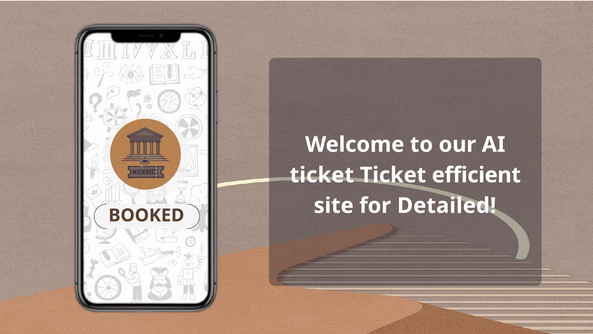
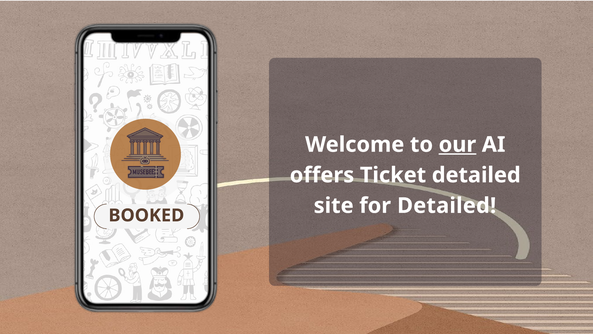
our underline: none -> present
ticket at (322, 175): ticket -> offers
Ticket efficient: efficient -> detailed
